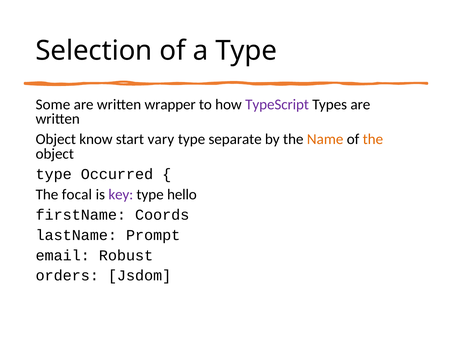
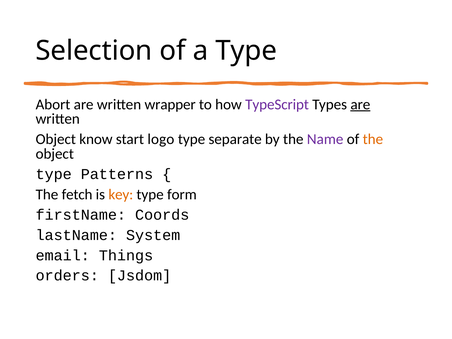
Some: Some -> Abort
are at (360, 104) underline: none -> present
vary: vary -> logo
Name colour: orange -> purple
Occurred: Occurred -> Patterns
focal: focal -> fetch
key colour: purple -> orange
hello: hello -> form
Prompt: Prompt -> System
Robust: Robust -> Things
